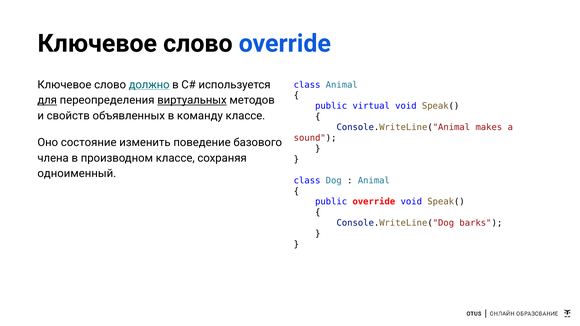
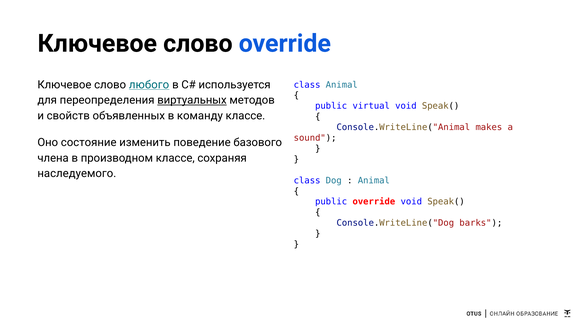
должно: должно -> любого
для underline: present -> none
одноименный: одноименный -> наследуемого
